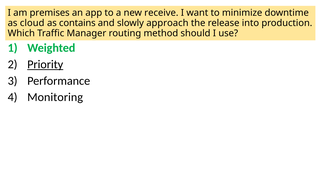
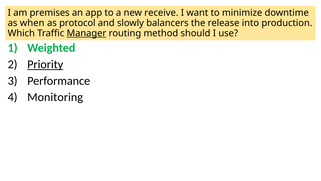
cloud: cloud -> when
contains: contains -> protocol
approach: approach -> balancers
Manager underline: none -> present
